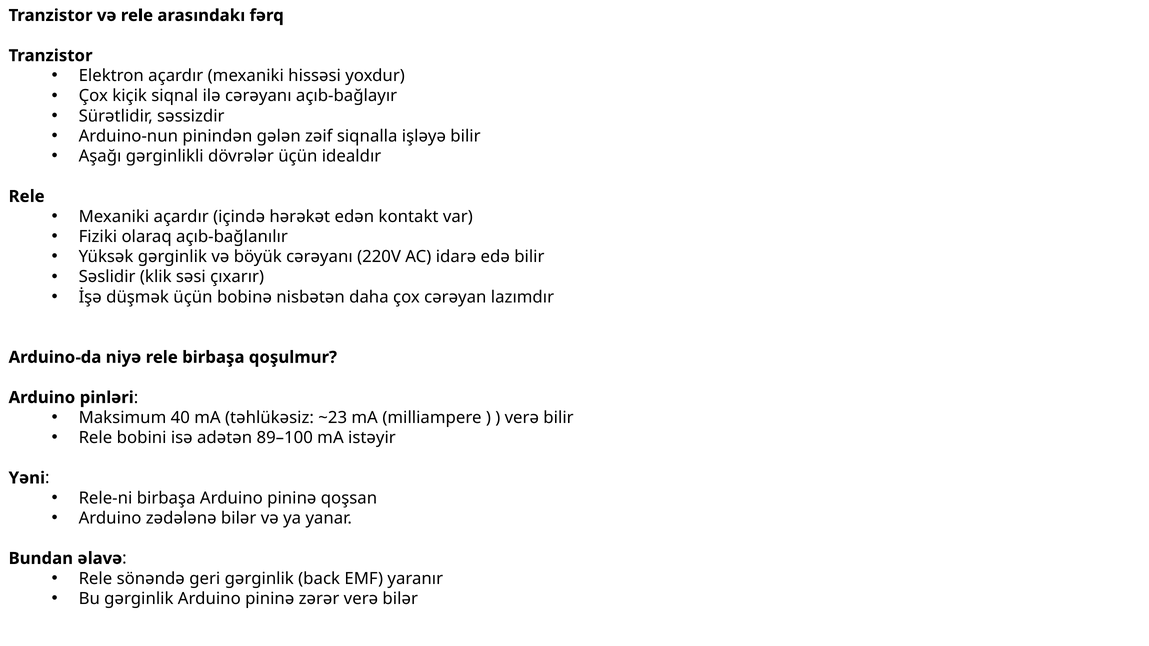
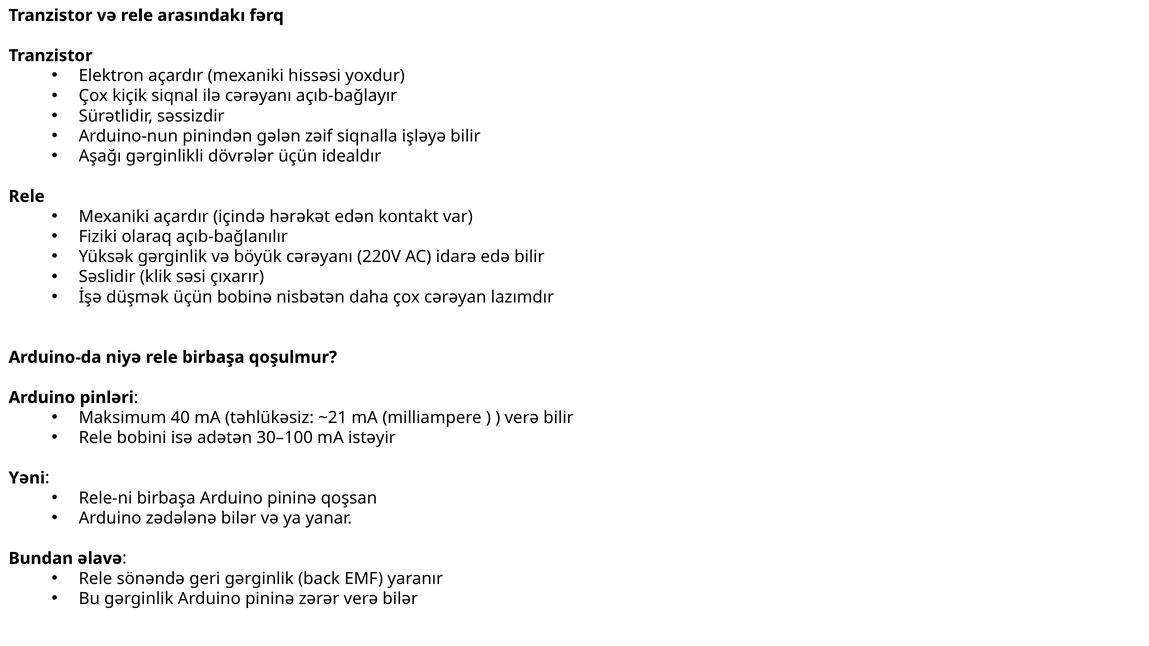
~23: ~23 -> ~21
89–100: 89–100 -> 30–100
